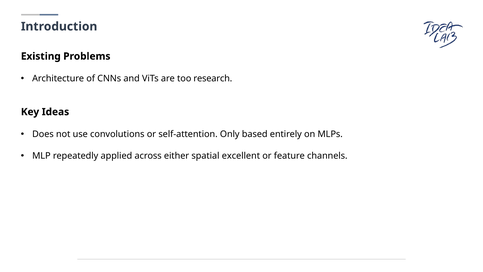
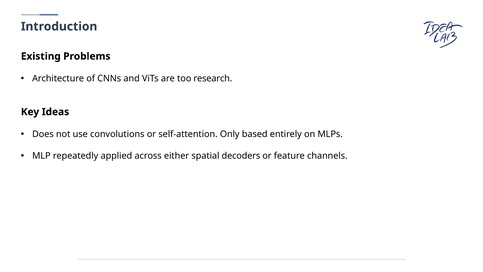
excellent: excellent -> decoders
